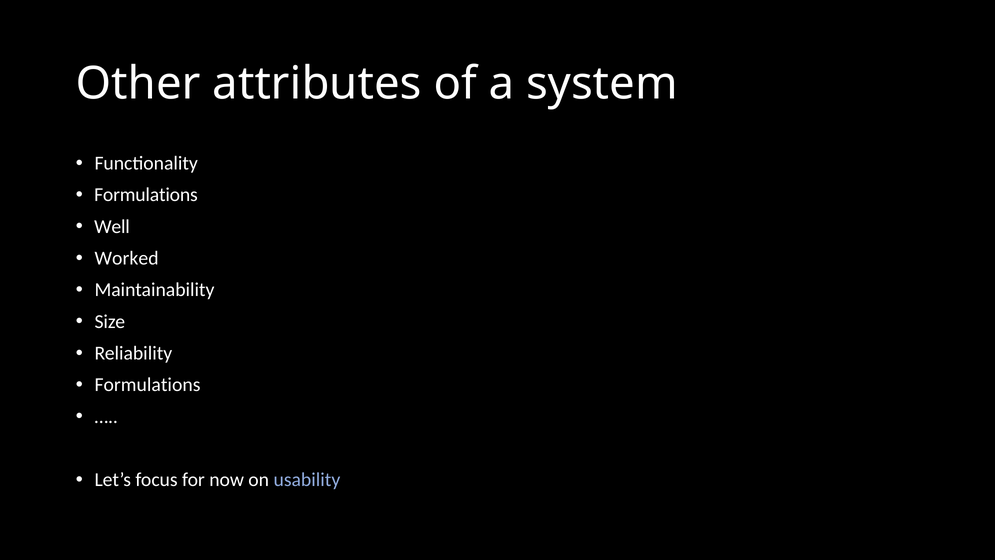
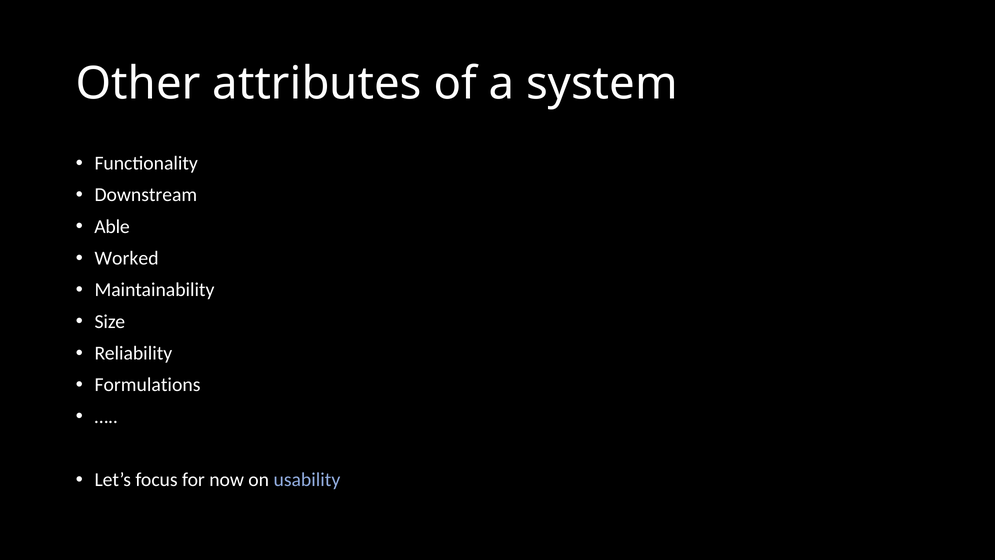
Formulations at (146, 195): Formulations -> Downstream
Well: Well -> Able
